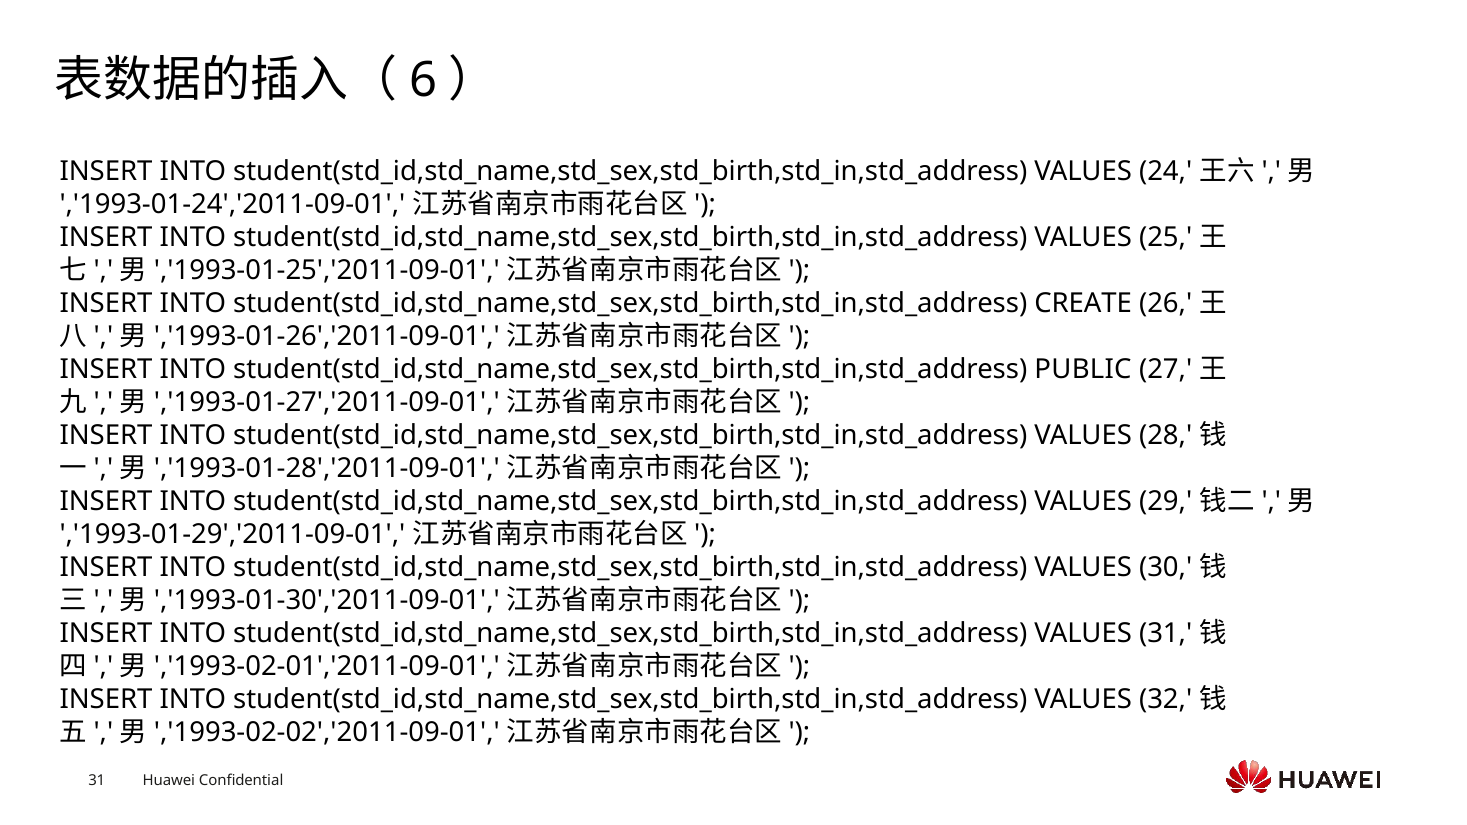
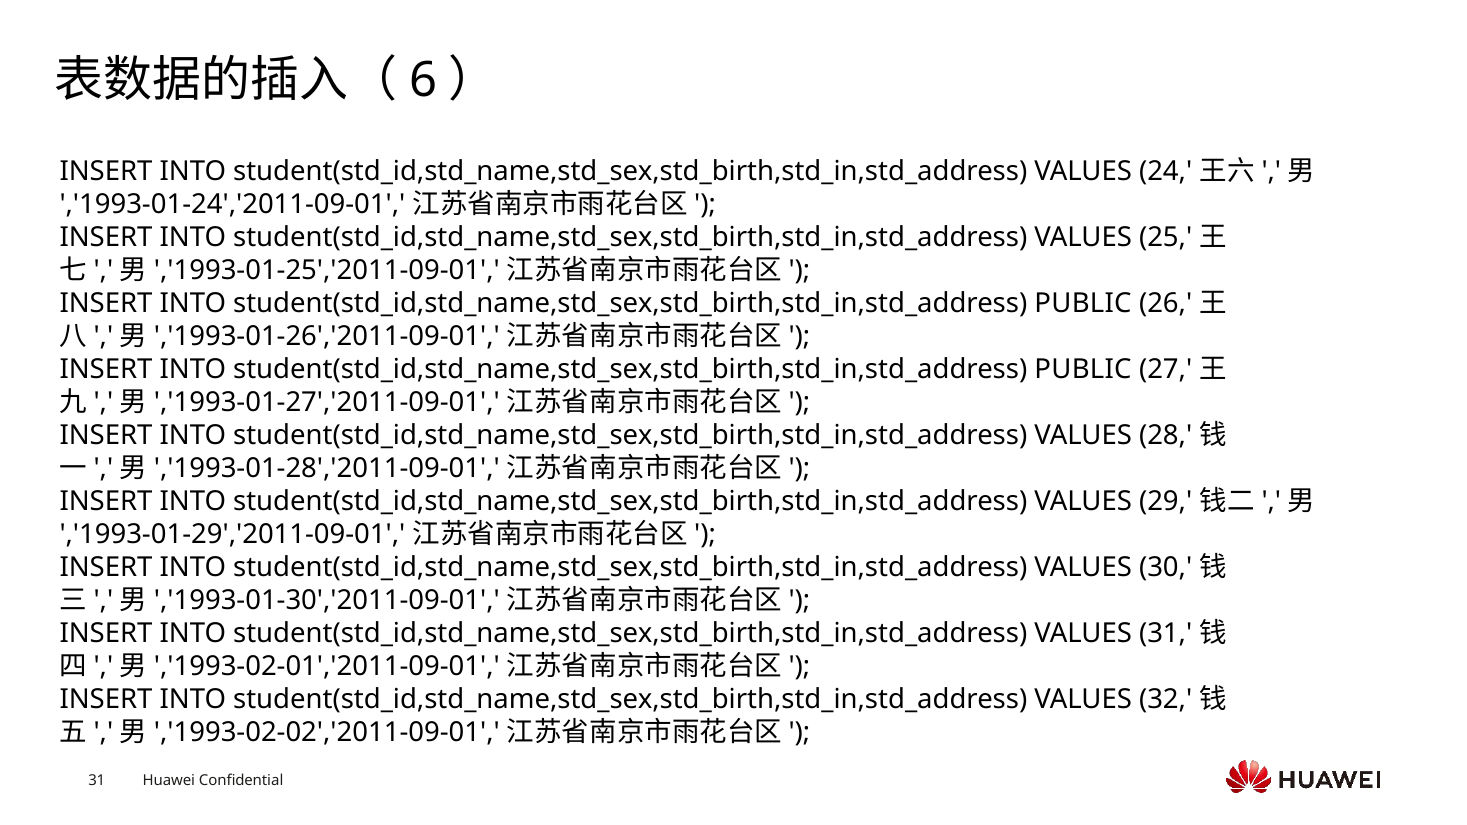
CREATE at (1083, 304): CREATE -> PUBLIC
